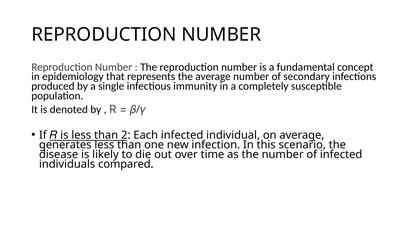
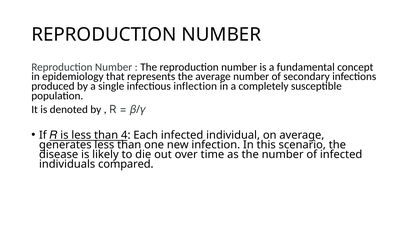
immunity: immunity -> inflection
2: 2 -> 4
